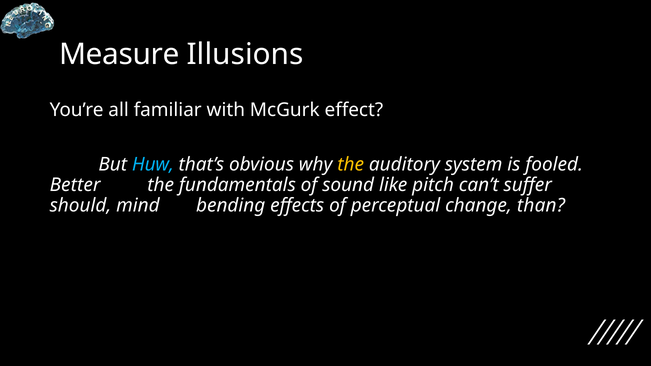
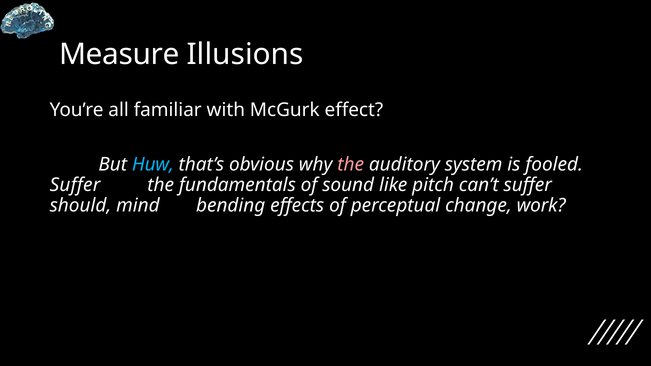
the at (351, 165) colour: yellow -> pink
Better at (75, 185): Better -> Suffer
than: than -> work
